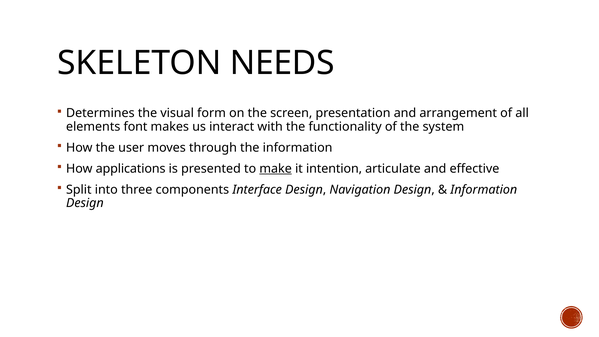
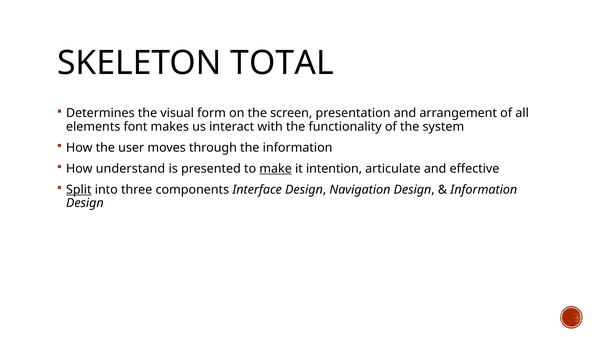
NEEDS: NEEDS -> TOTAL
applications: applications -> understand
Split underline: none -> present
